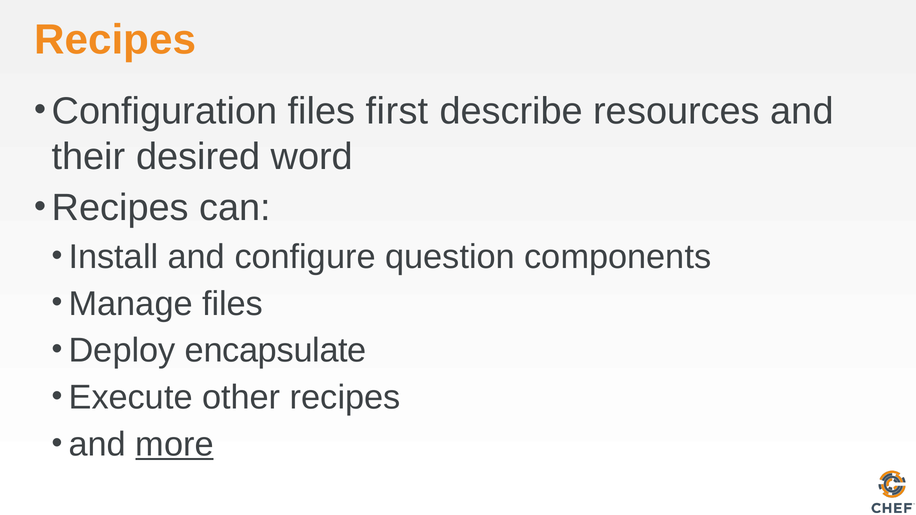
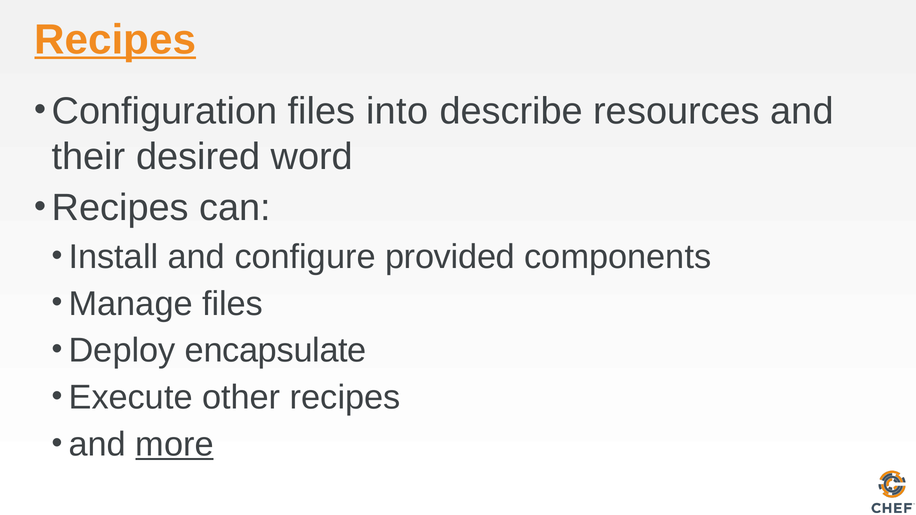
Recipes at (115, 40) underline: none -> present
first: first -> into
question: question -> provided
